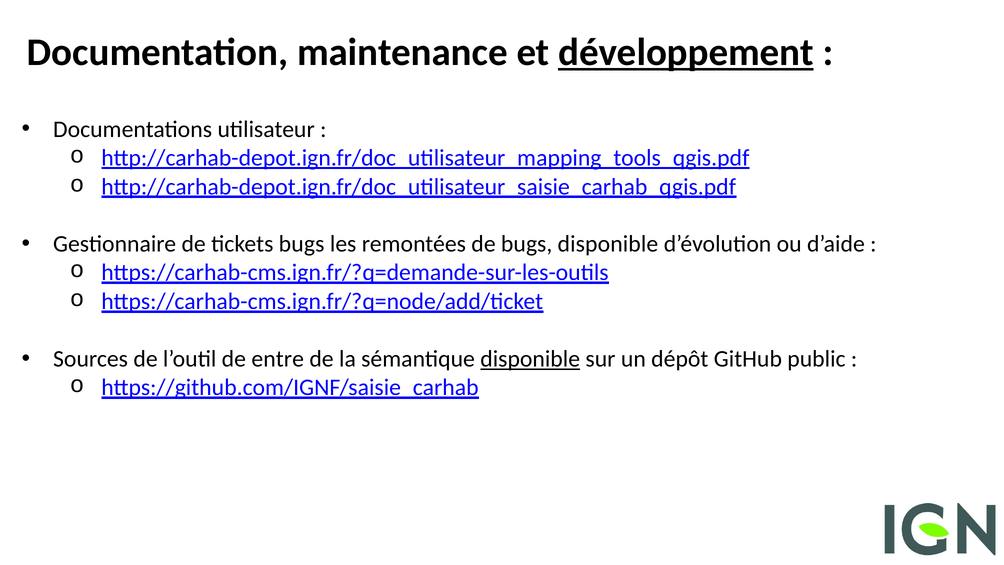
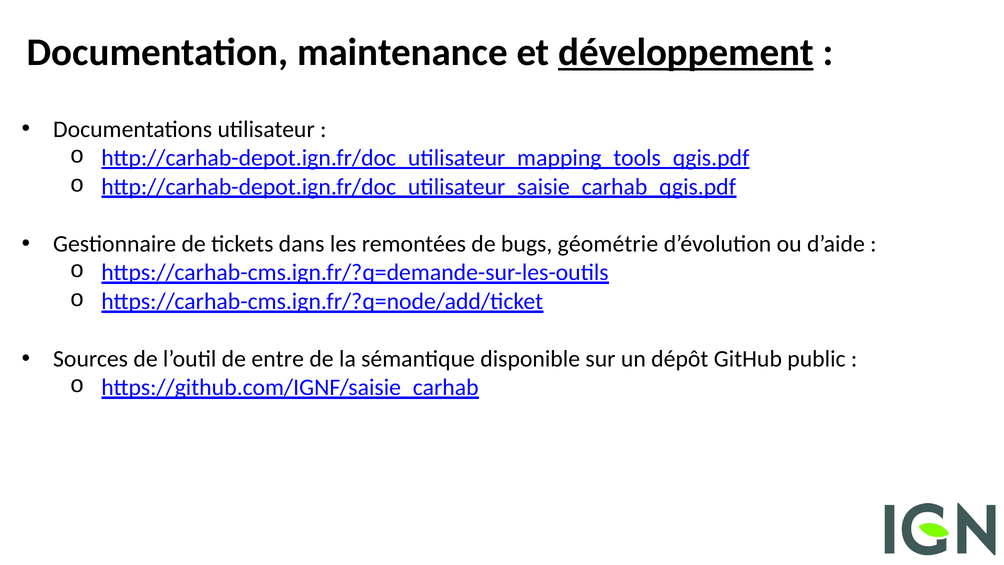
tickets bugs: bugs -> dans
bugs disponible: disponible -> géométrie
disponible at (530, 359) underline: present -> none
